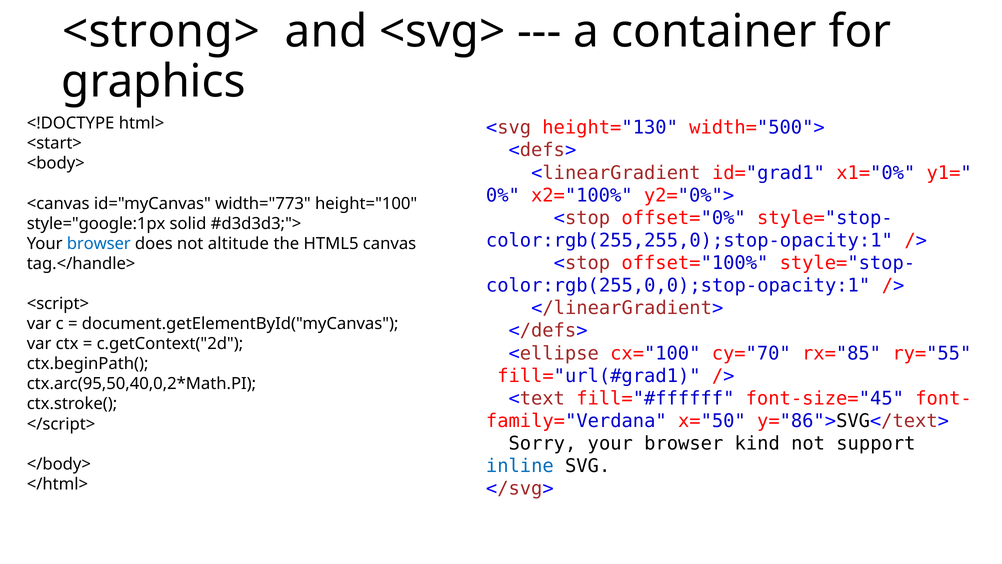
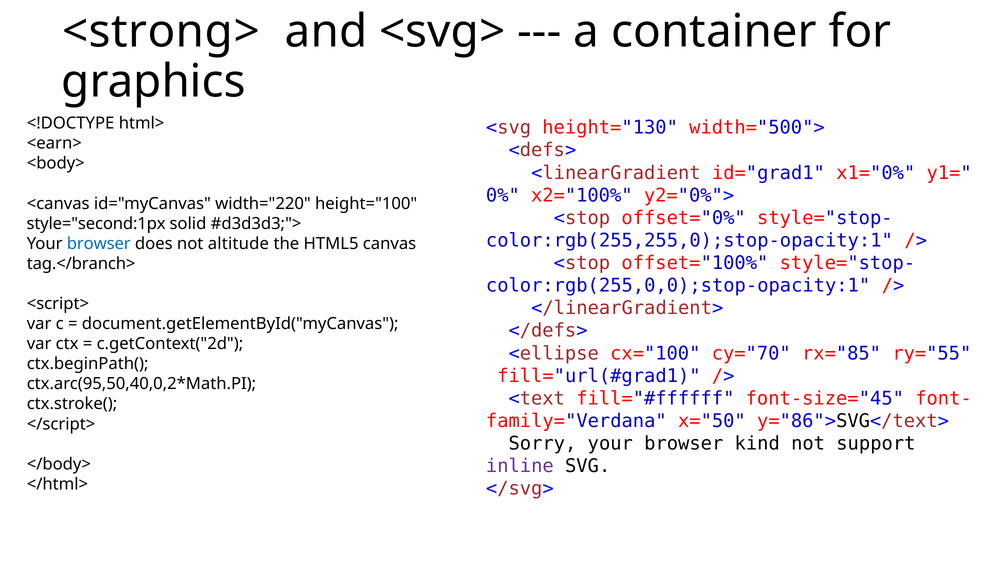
<start>: <start> -> <earn>
width="773: width="773 -> width="220
style="google:1px: style="google:1px -> style="second:1px
tag.</handle>: tag.</handle> -> tag.</branch>
inline colour: blue -> purple
